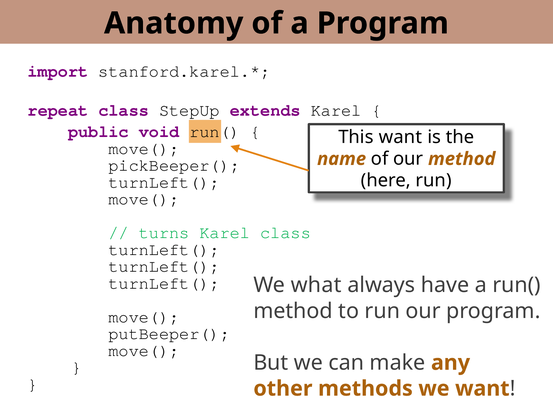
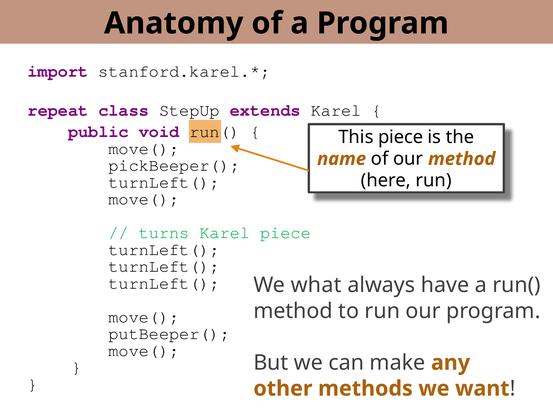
This want: want -> piece
Karel class: class -> piece
